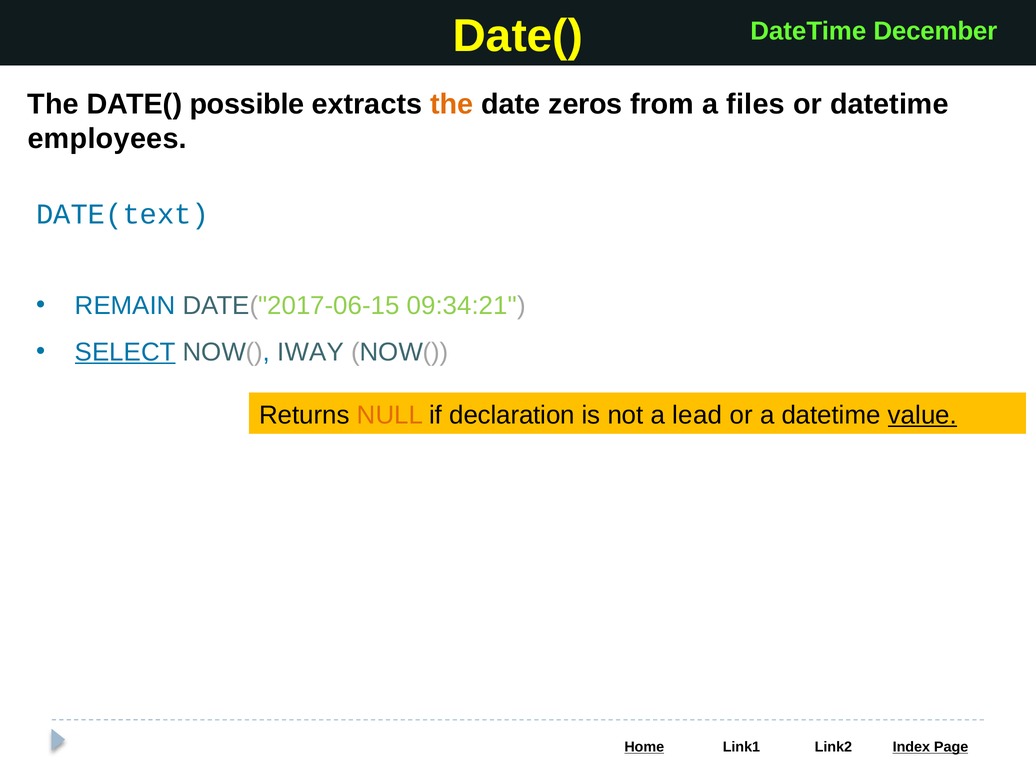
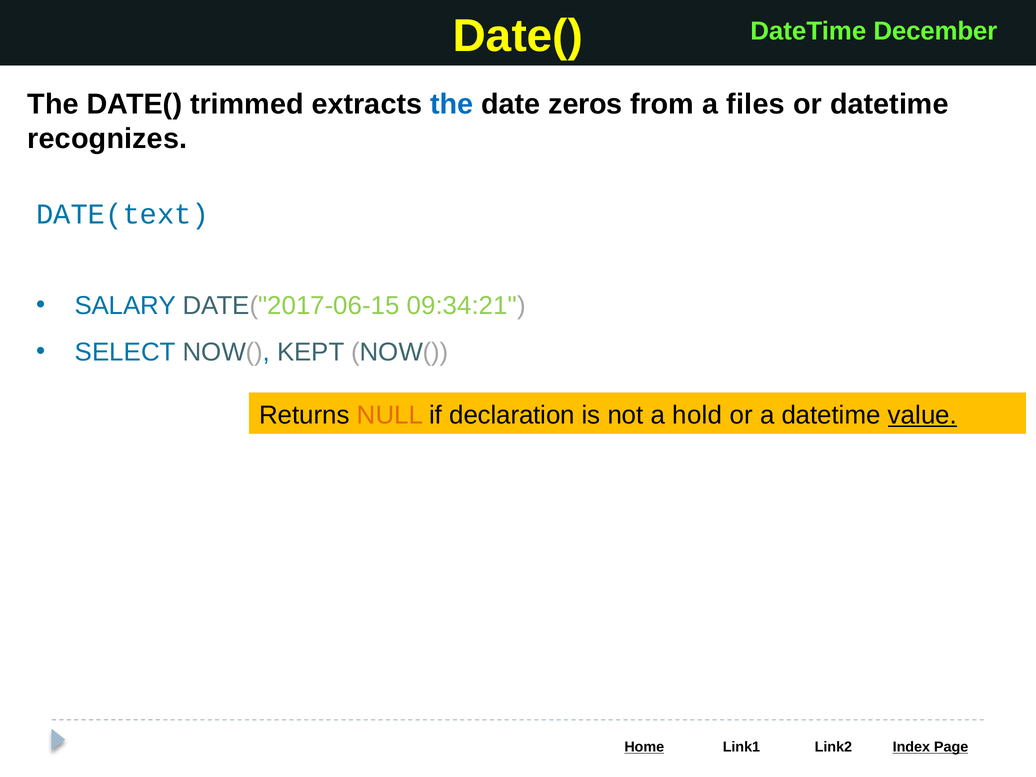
possible: possible -> trimmed
the at (452, 104) colour: orange -> blue
employees: employees -> recognizes
REMAIN: REMAIN -> SALARY
SELECT underline: present -> none
IWAY: IWAY -> KEPT
lead: lead -> hold
